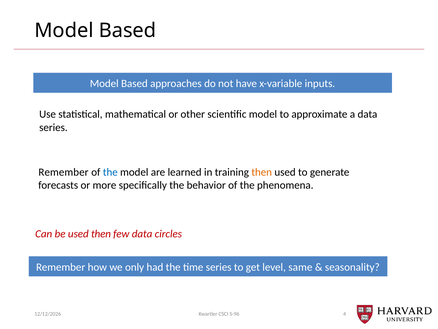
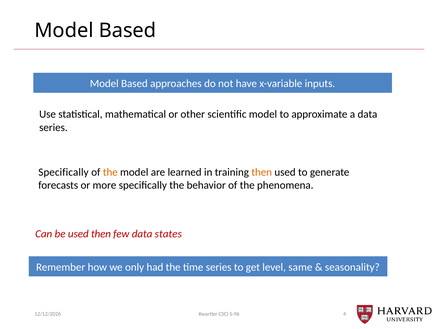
Remember at (64, 172): Remember -> Specifically
the at (110, 172) colour: blue -> orange
circles: circles -> states
